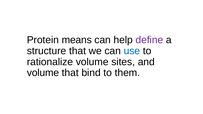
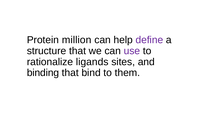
means: means -> million
use colour: blue -> purple
rationalize volume: volume -> ligands
volume at (43, 73): volume -> binding
